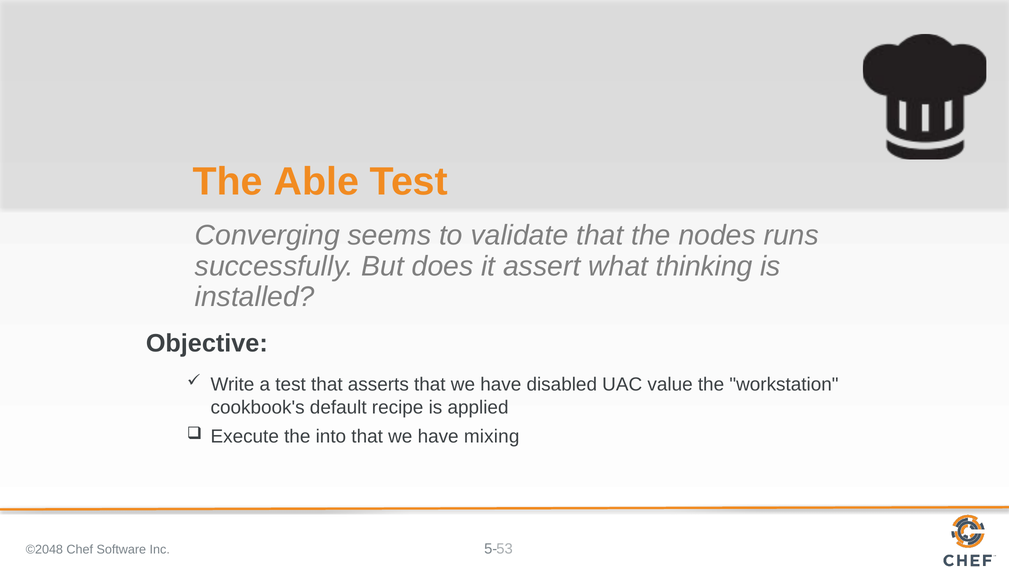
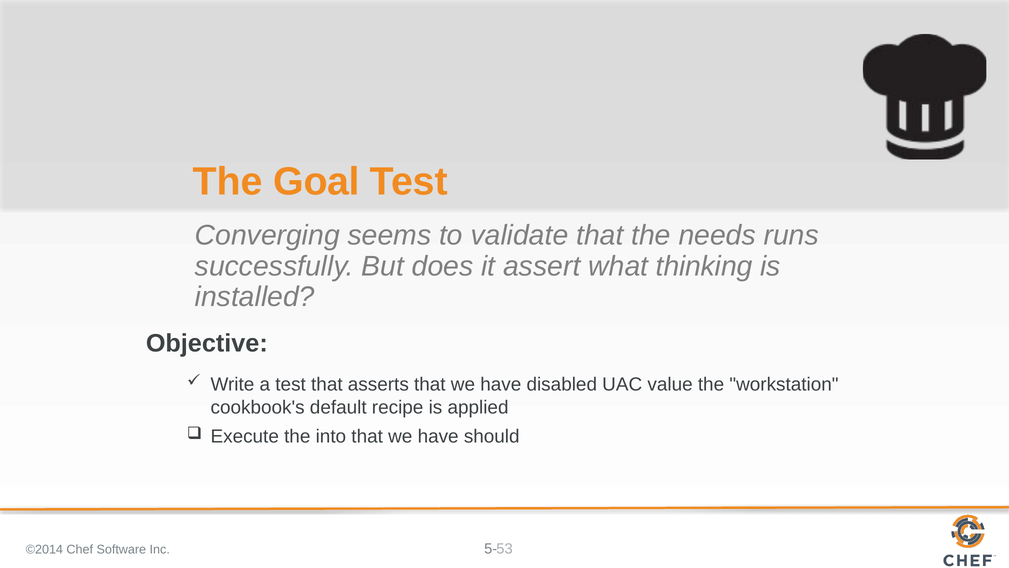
Able: Able -> Goal
nodes: nodes -> needs
mixing: mixing -> should
©2048: ©2048 -> ©2014
